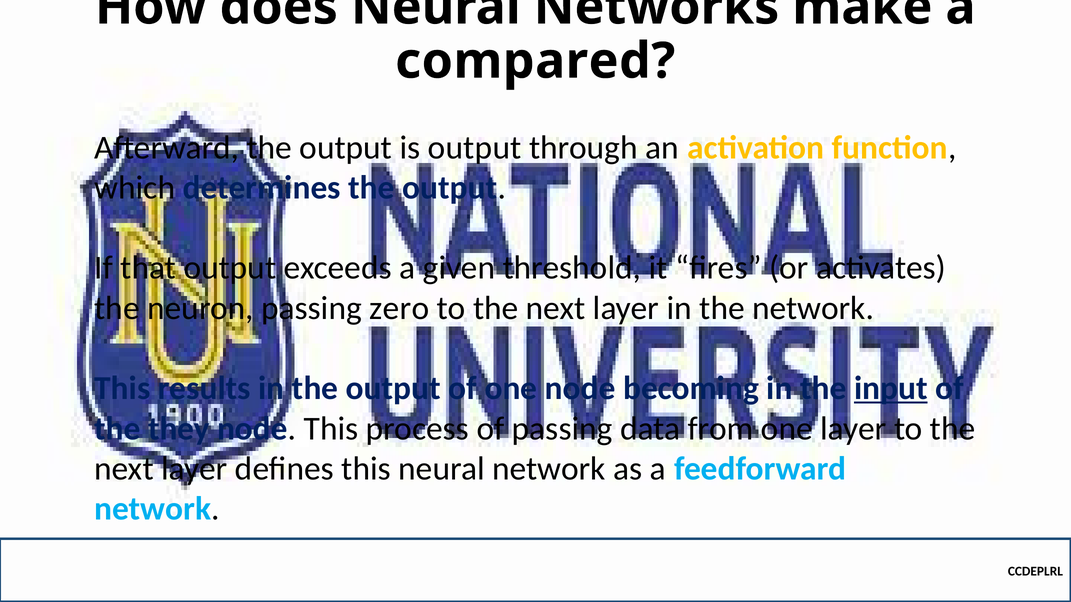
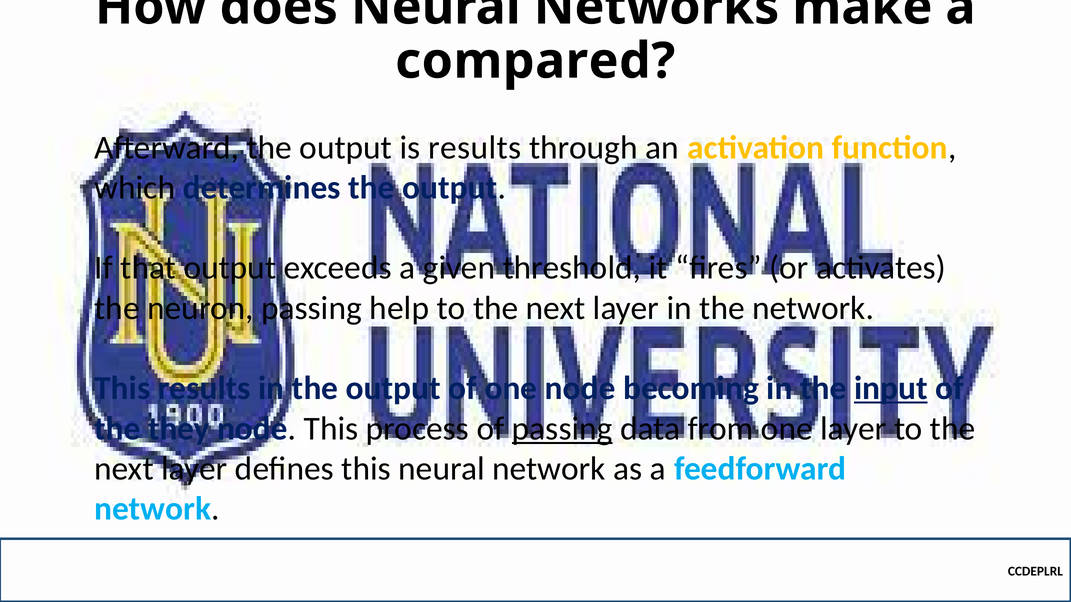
is output: output -> results
zero: zero -> help
passing at (562, 429) underline: none -> present
